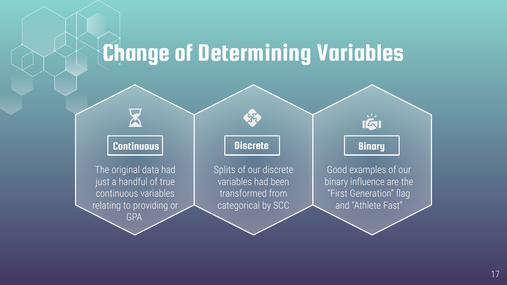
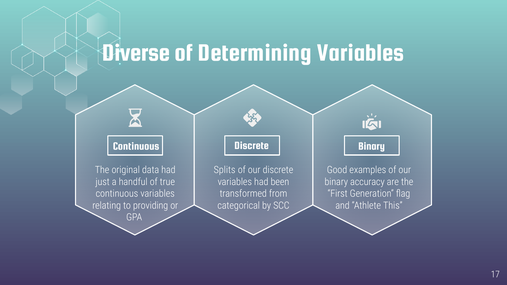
Change: Change -> Diverse
influence: influence -> accuracy
Fast: Fast -> This
